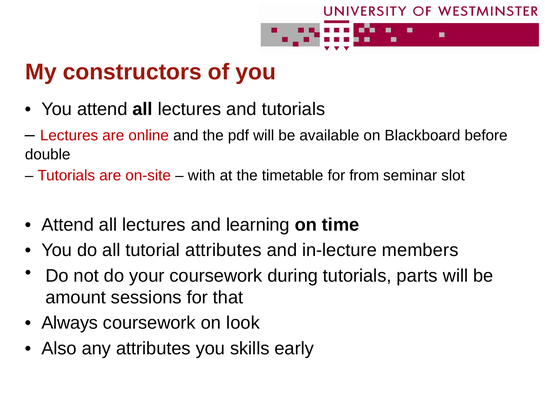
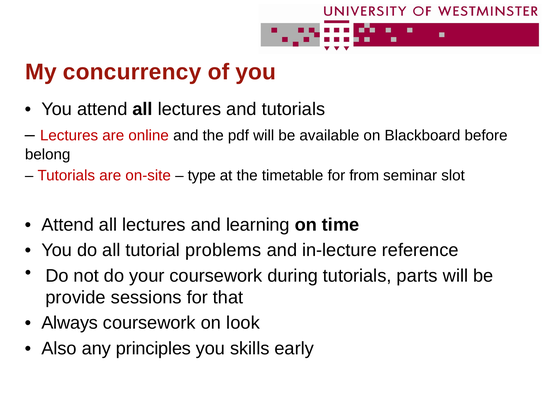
constructors: constructors -> concurrency
double: double -> belong
with: with -> type
tutorial attributes: attributes -> problems
members: members -> reference
amount: amount -> provide
any attributes: attributes -> principles
